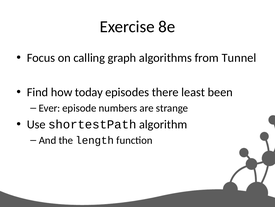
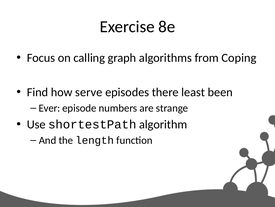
Tunnel: Tunnel -> Coping
today: today -> serve
